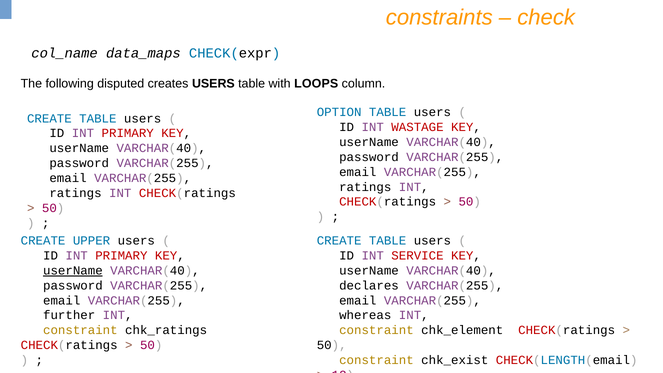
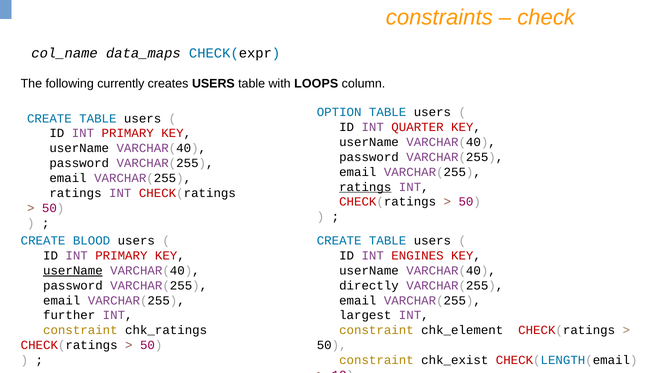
disputed: disputed -> currently
WASTAGE: WASTAGE -> QUARTER
ratings at (365, 187) underline: none -> present
UPPER: UPPER -> BLOOD
SERVICE: SERVICE -> ENGINES
declares: declares -> directly
whereas: whereas -> largest
